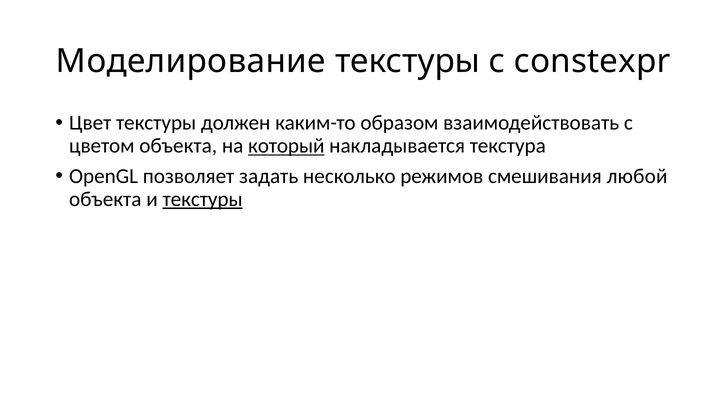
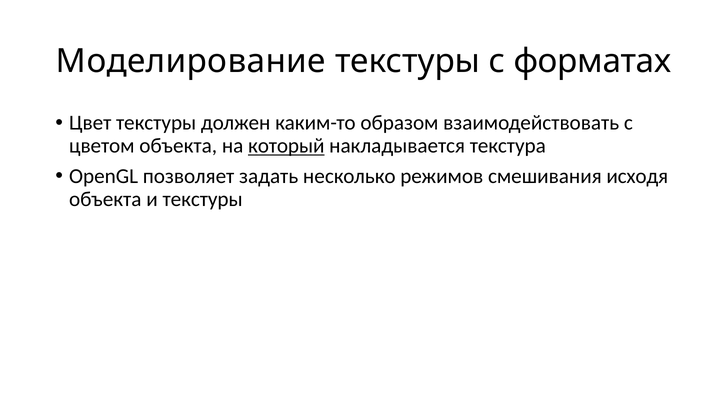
constexpr: constexpr -> форматах
любой: любой -> исходя
текстуры at (203, 199) underline: present -> none
